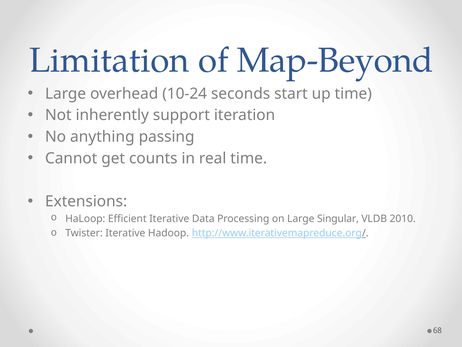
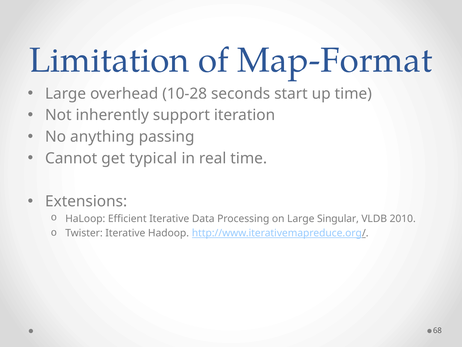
Map-Beyond: Map-Beyond -> Map-Format
10-24: 10-24 -> 10-28
counts: counts -> typical
